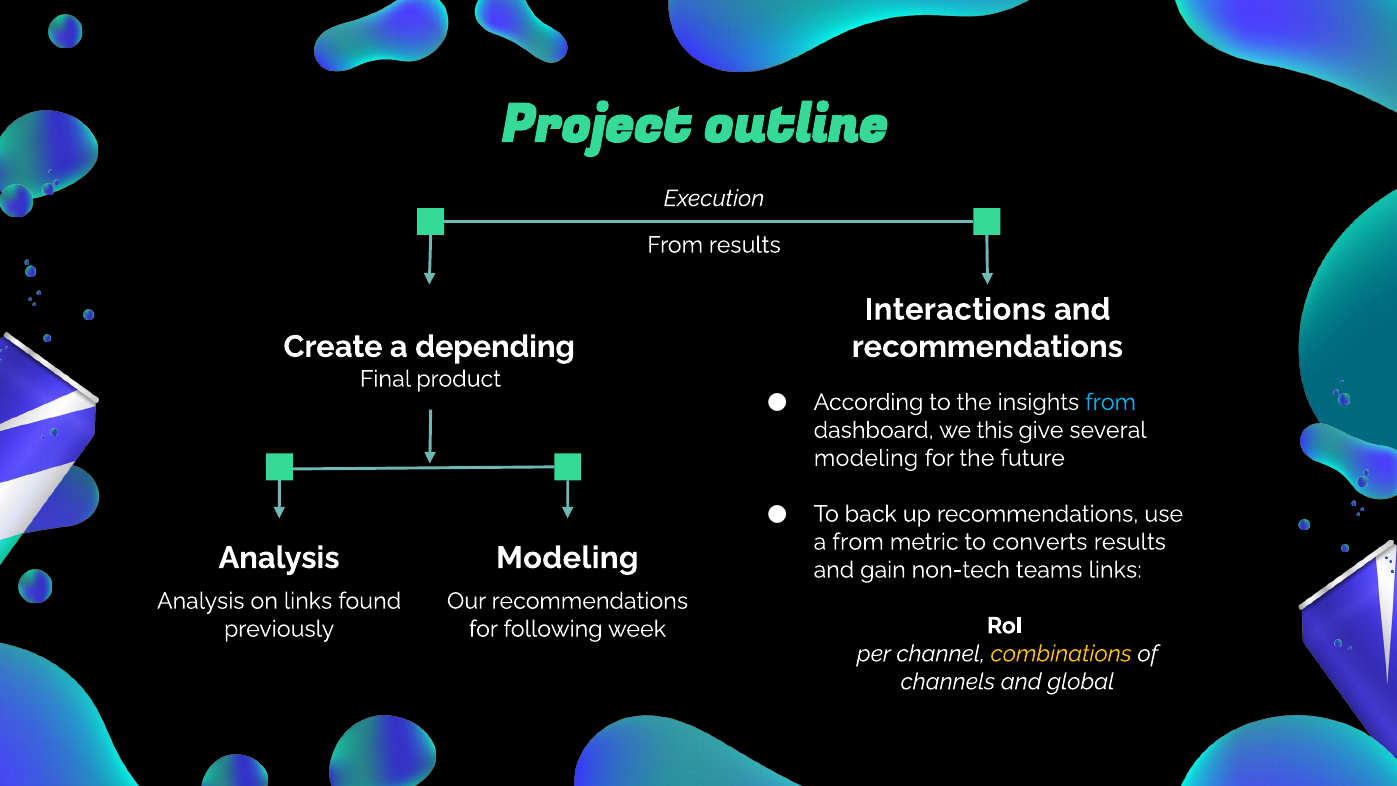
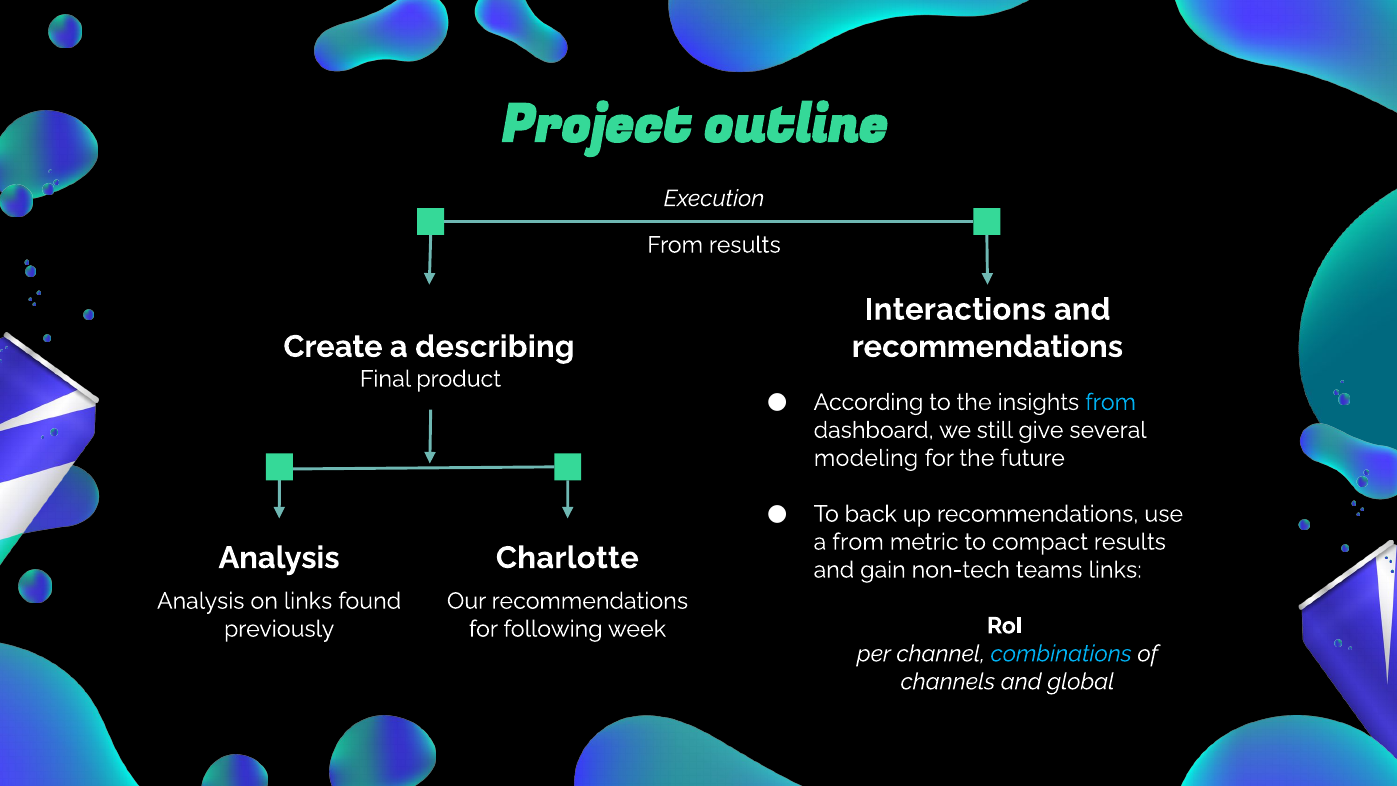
depending: depending -> describing
this: this -> still
converts: converts -> compact
Modeling at (567, 558): Modeling -> Charlotte
combinations colour: yellow -> light blue
